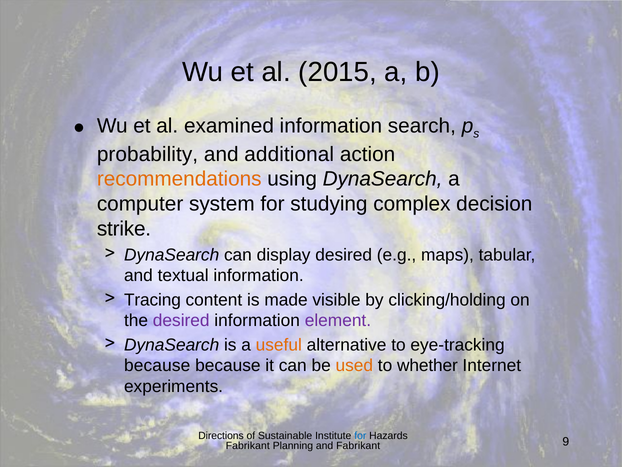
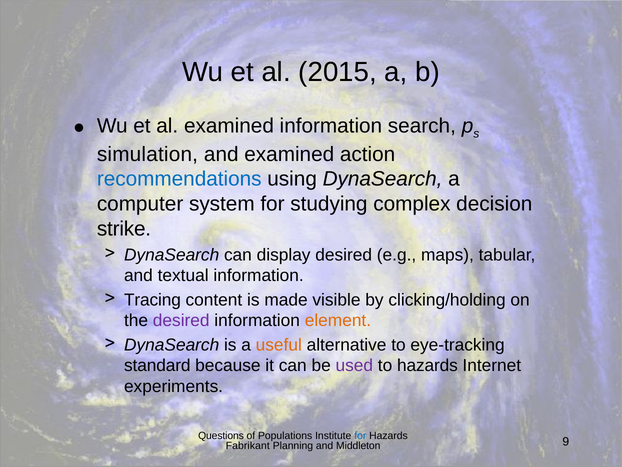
probability: probability -> simulation
and additional: additional -> examined
recommendations colour: orange -> blue
element colour: purple -> orange
because at (157, 365): because -> standard
used colour: orange -> purple
to whether: whether -> hazards
Directions: Directions -> Questions
Sustainable: Sustainable -> Populations
and Fabrikant: Fabrikant -> Middleton
